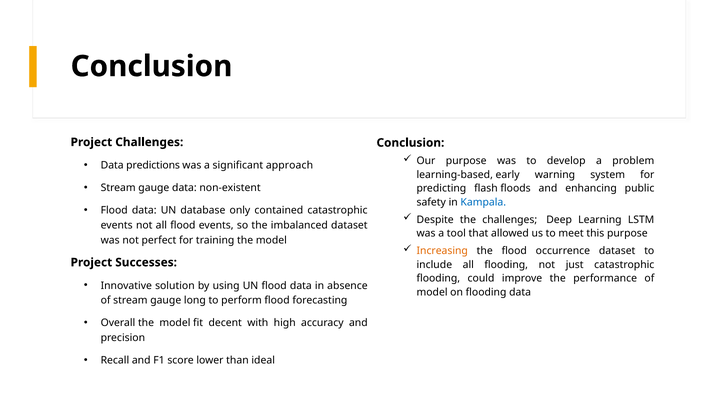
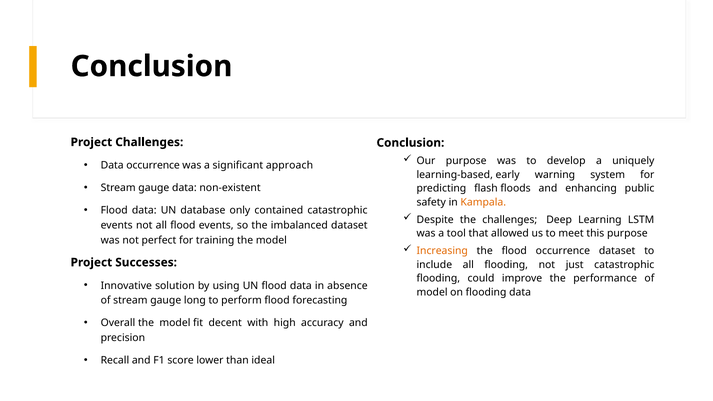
problem: problem -> uniquely
Data predictions: predictions -> occurrence
Kampala colour: blue -> orange
